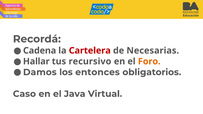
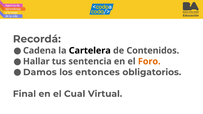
Cartelera colour: red -> black
Necesarias: Necesarias -> Contenidos
recursivo: recursivo -> sentencia
Caso: Caso -> Final
Java: Java -> Cual
